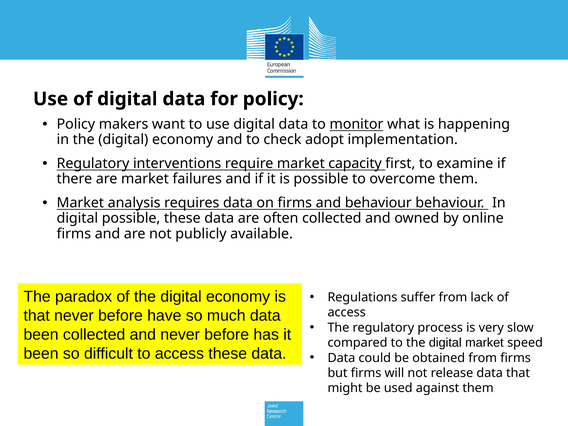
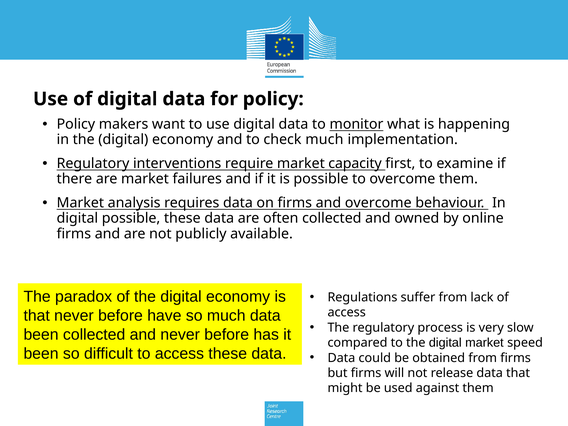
check adopt: adopt -> much
and behaviour: behaviour -> overcome
